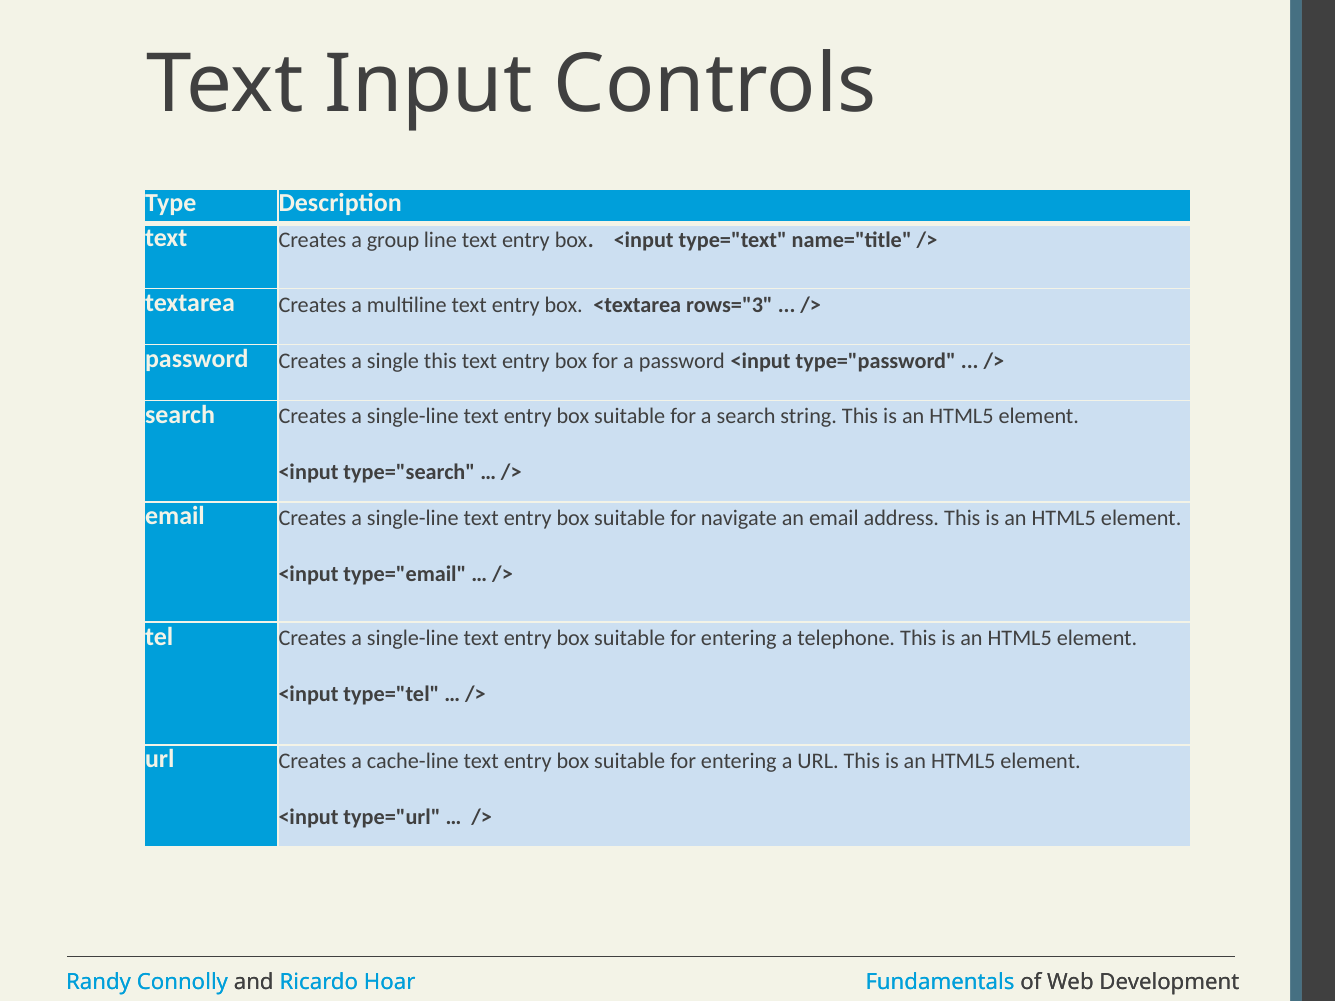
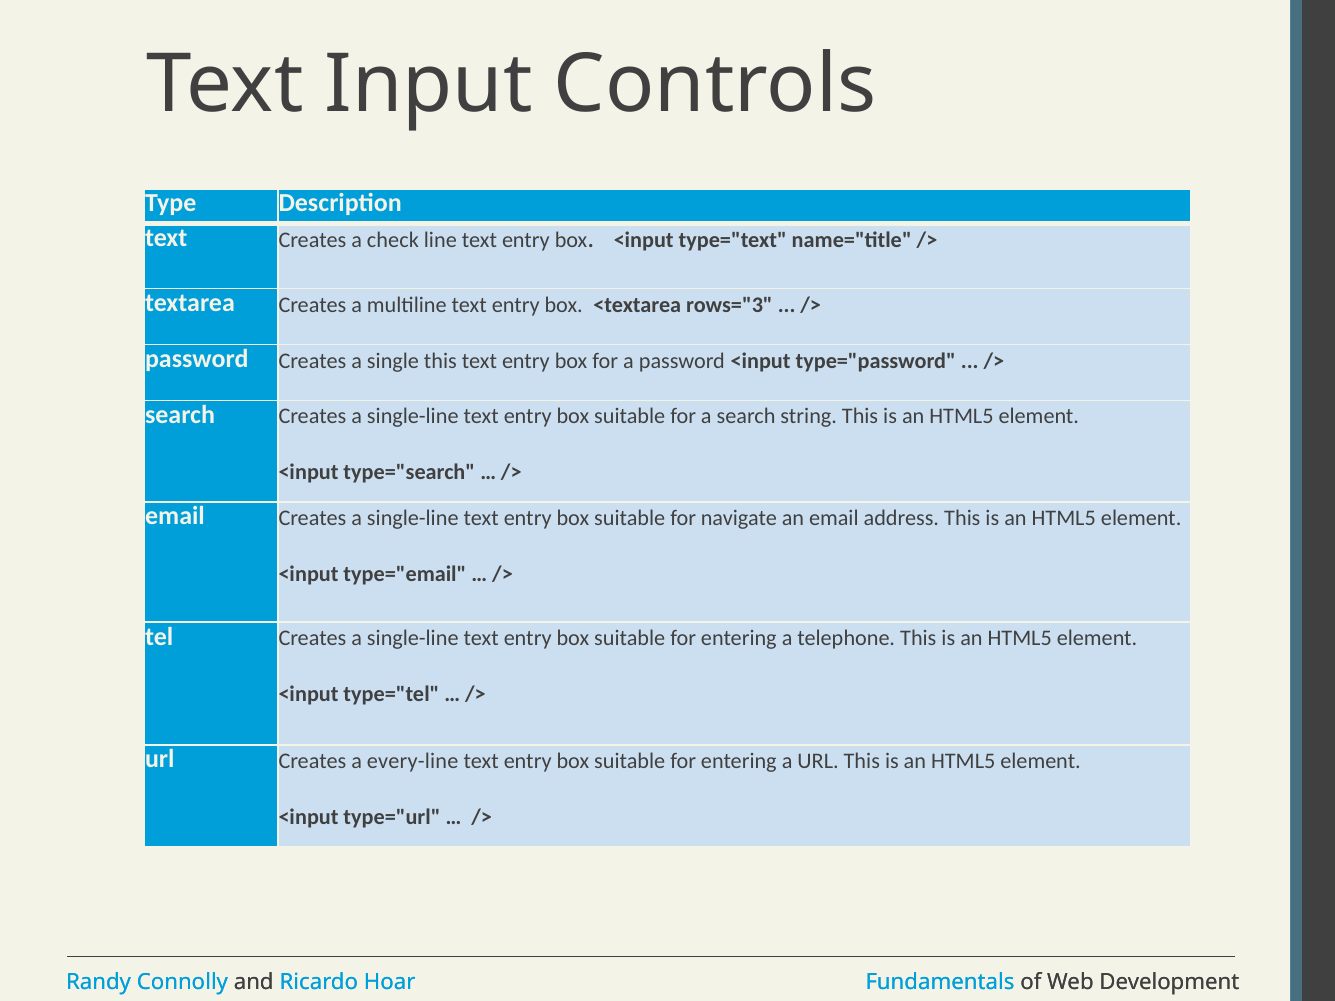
group: group -> check
cache-line: cache-line -> every-line
